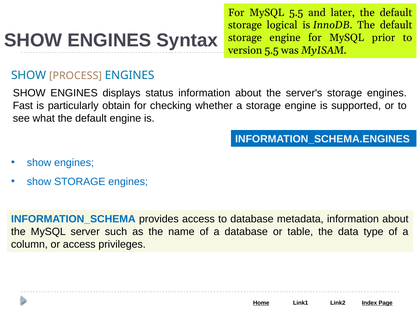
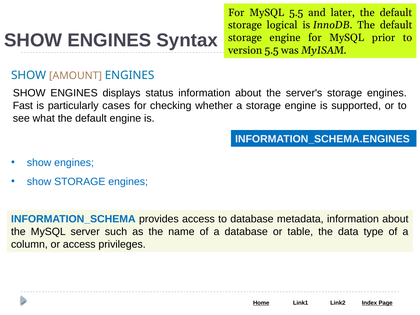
PROCESS: PROCESS -> AMOUNT
obtain: obtain -> cases
